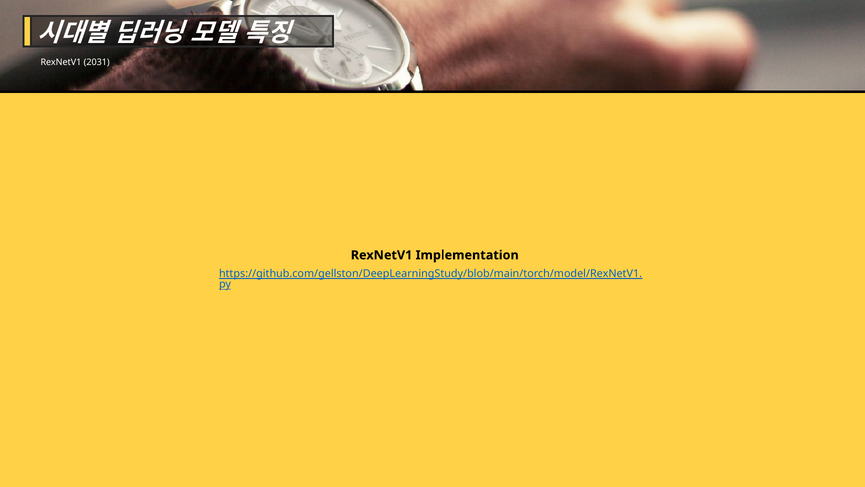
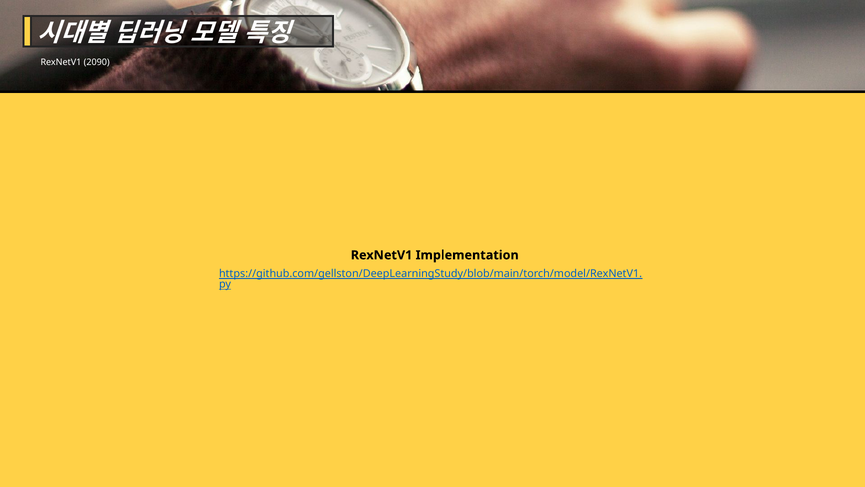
2031: 2031 -> 2090
